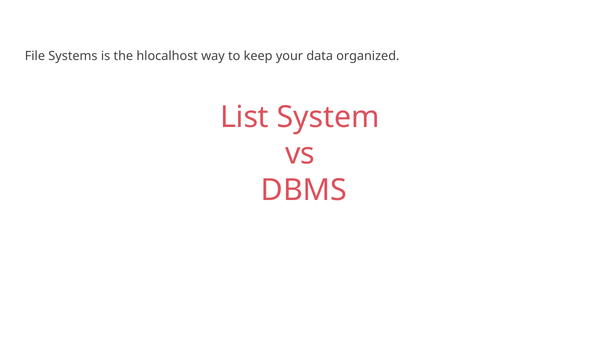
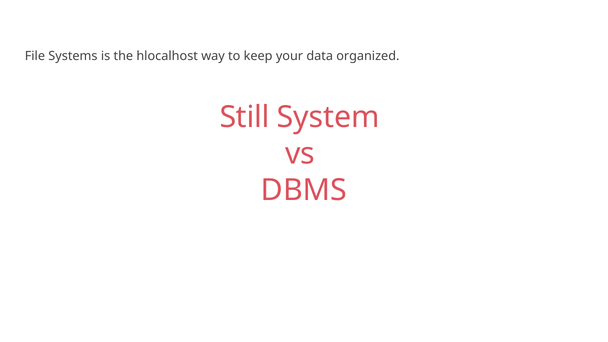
List: List -> Still
